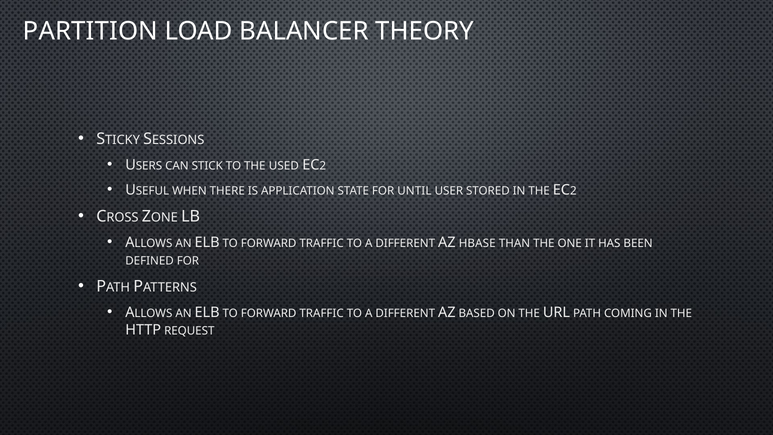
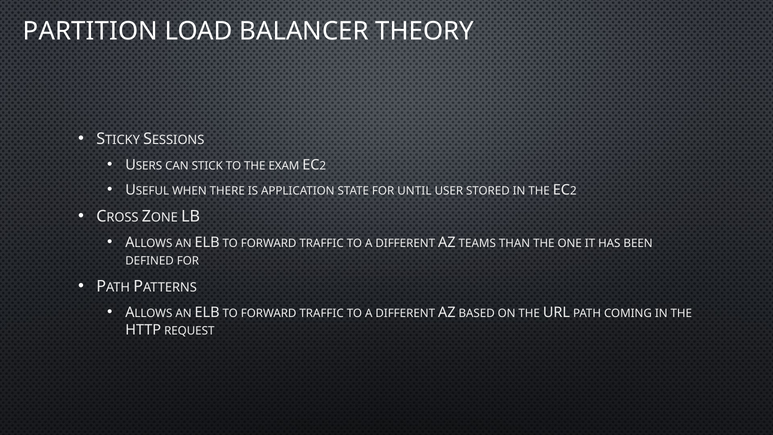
USED: USED -> EXAM
HBASE: HBASE -> TEAMS
